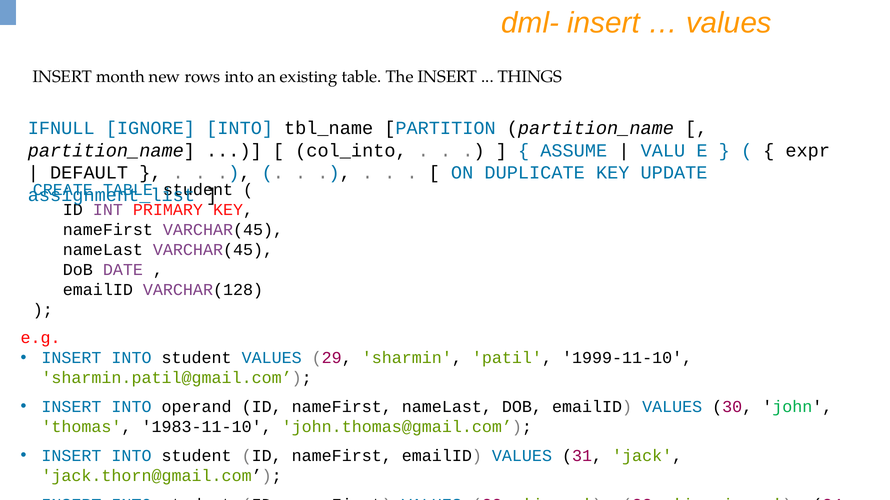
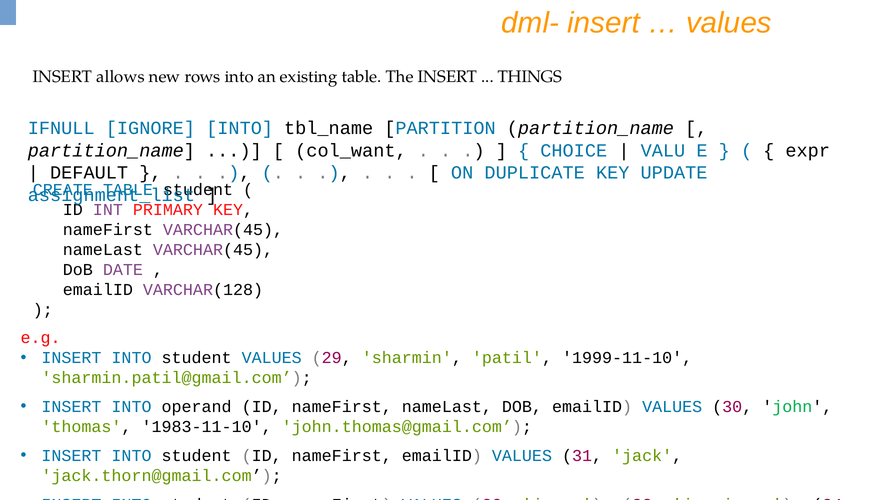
month: month -> allows
col_into: col_into -> col_want
ASSUME: ASSUME -> CHOICE
